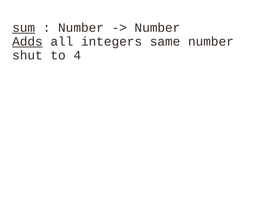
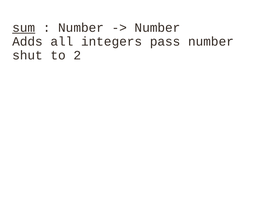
Adds underline: present -> none
same: same -> pass
4: 4 -> 2
